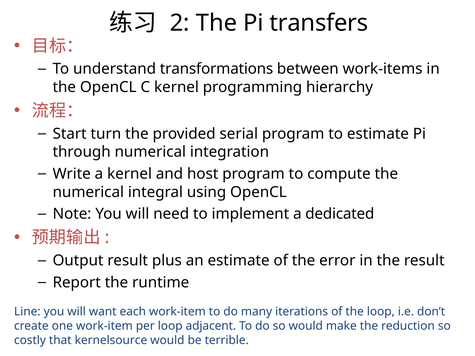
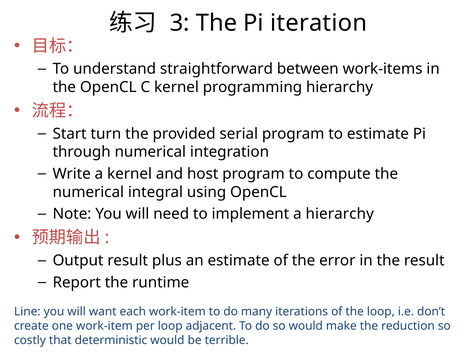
2: 2 -> 3
transfers: transfers -> iteration
transformations: transformations -> straightforward
a dedicated: dedicated -> hierarchy
kernelsource: kernelsource -> deterministic
